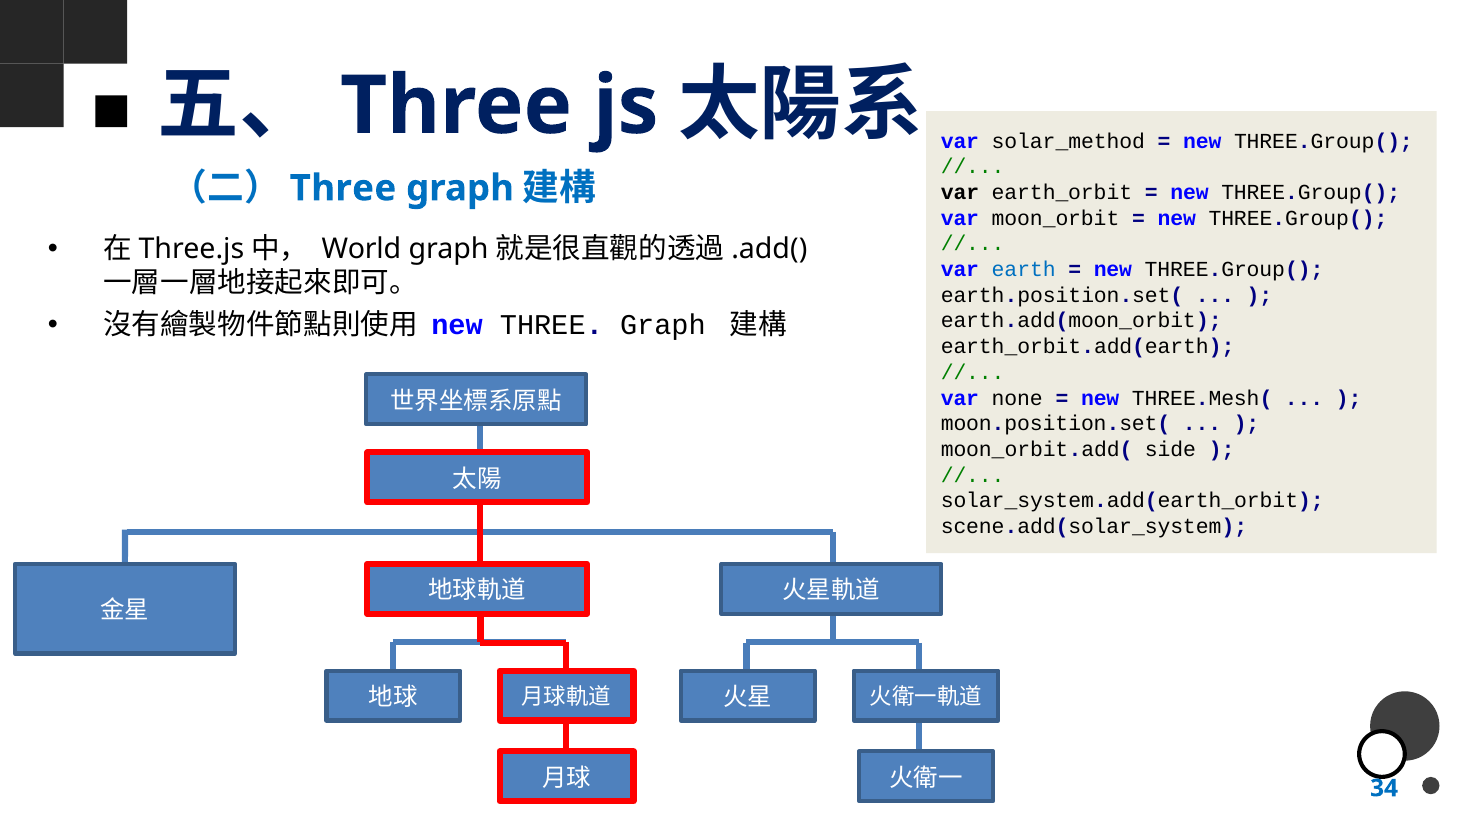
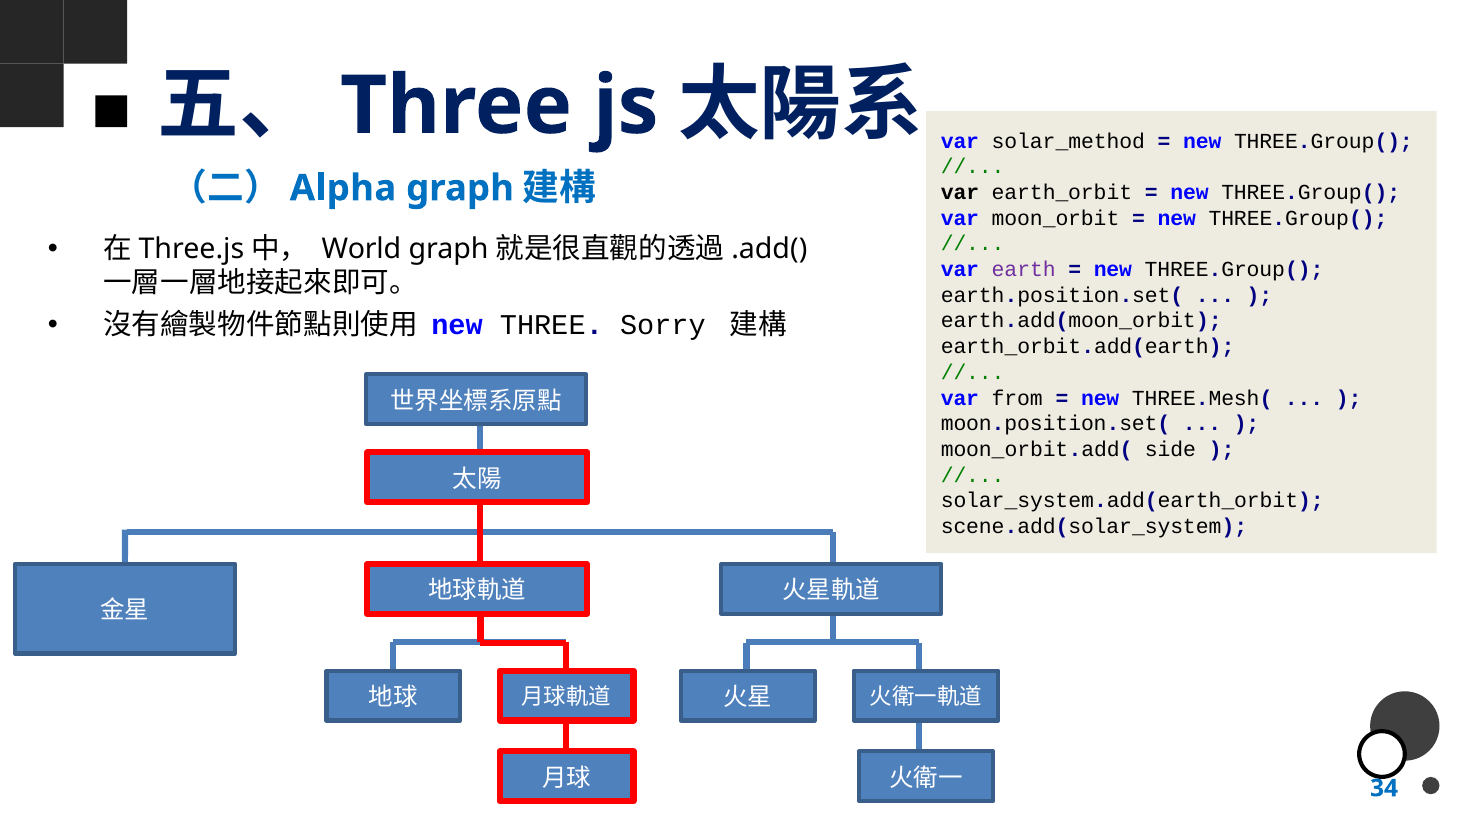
Three at (343, 188): Three -> Alpha
earth colour: blue -> purple
new THREE Graph: Graph -> Sorry
none: none -> from
